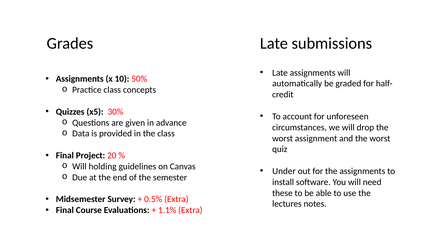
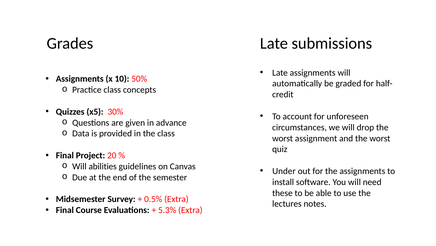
holding: holding -> abilities
1.1%: 1.1% -> 5.3%
